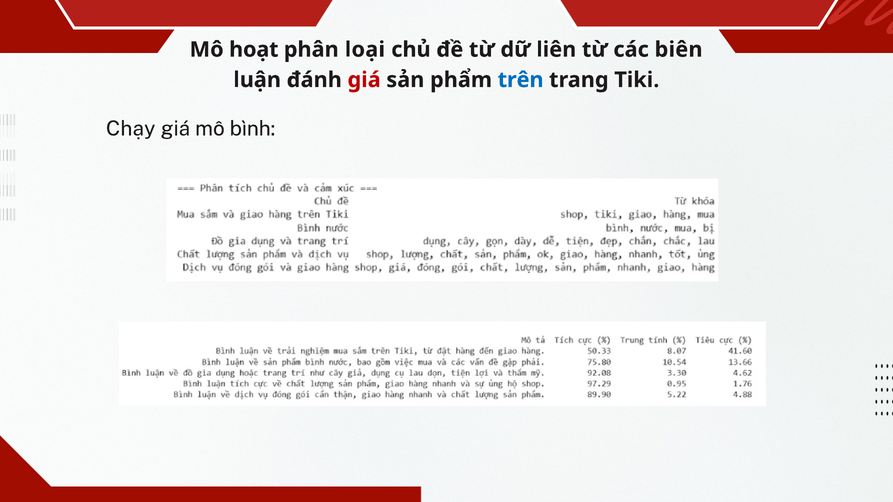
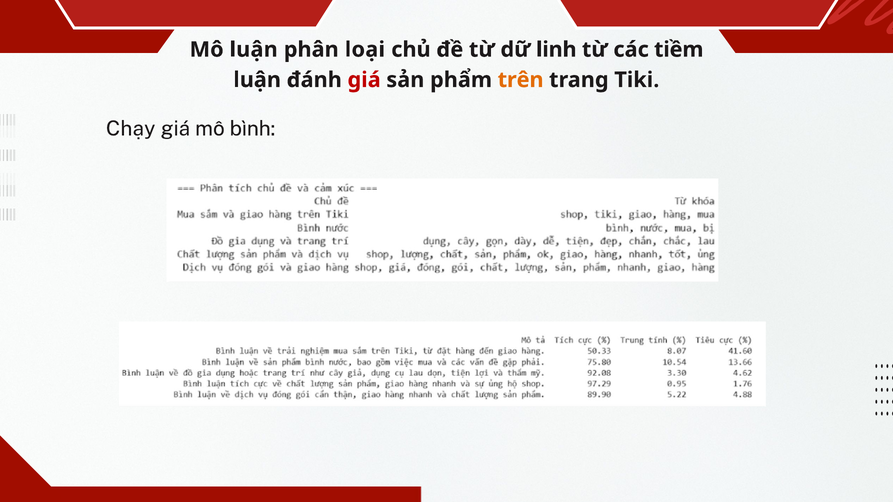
Mô hoạt: hoạt -> luận
liên: liên -> linh
biên: biên -> tiềm
trên colour: blue -> orange
